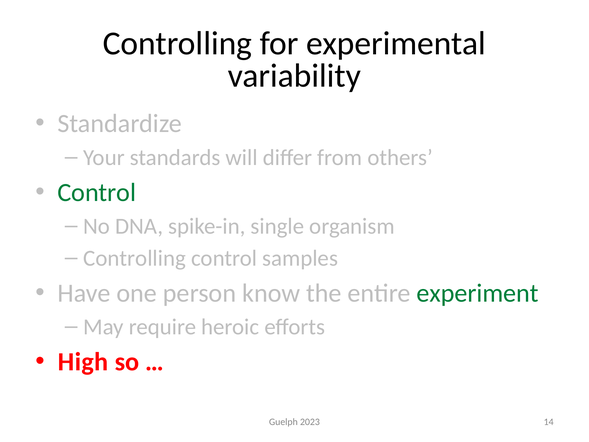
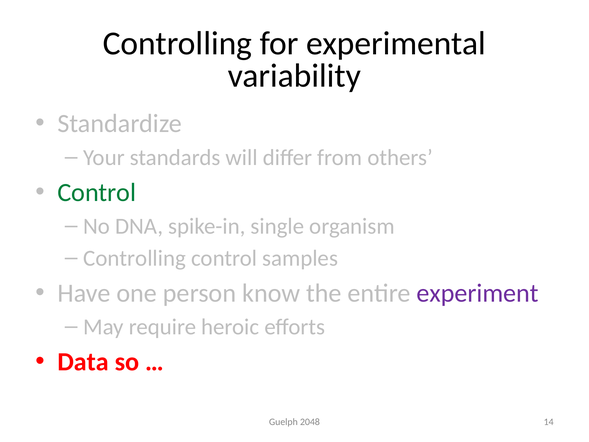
experiment colour: green -> purple
High: High -> Data
2023: 2023 -> 2048
